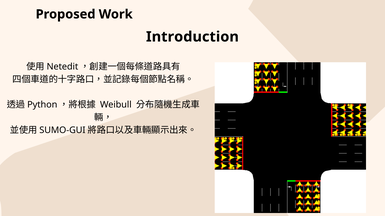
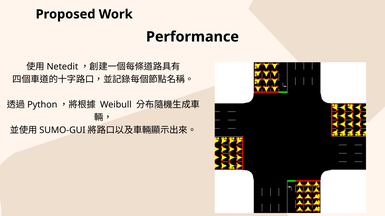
Introduction: Introduction -> Performance
